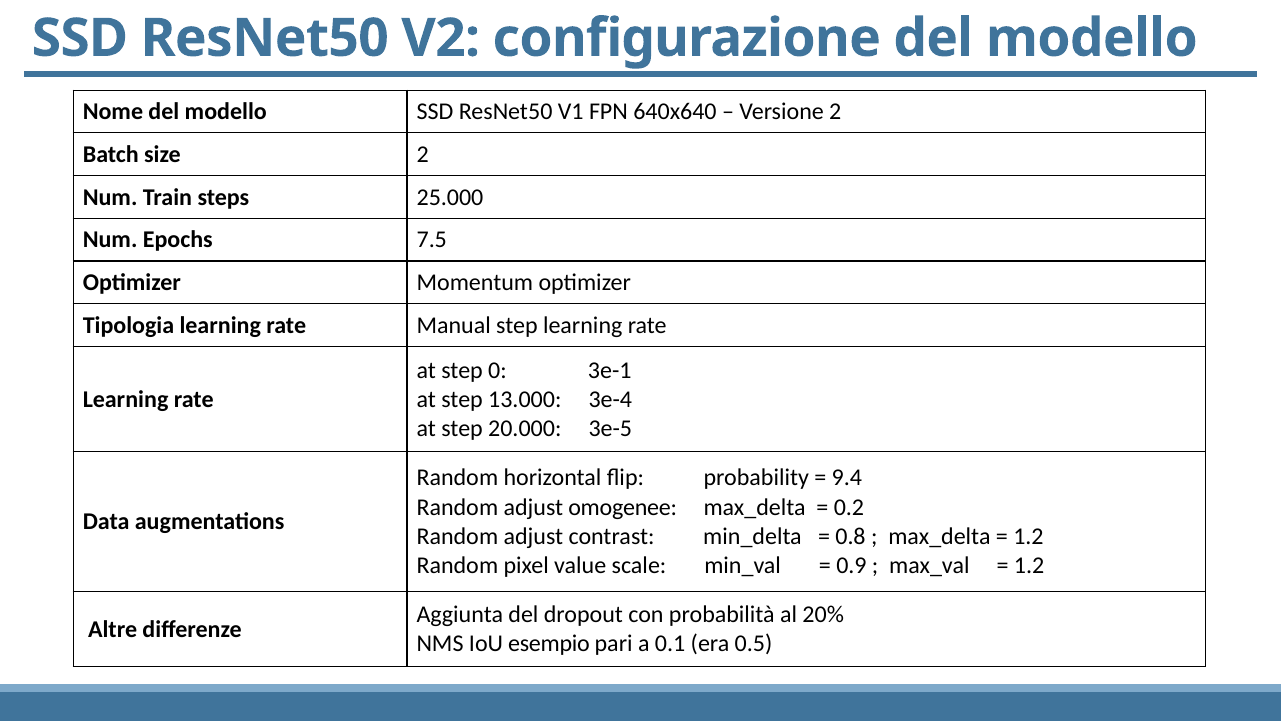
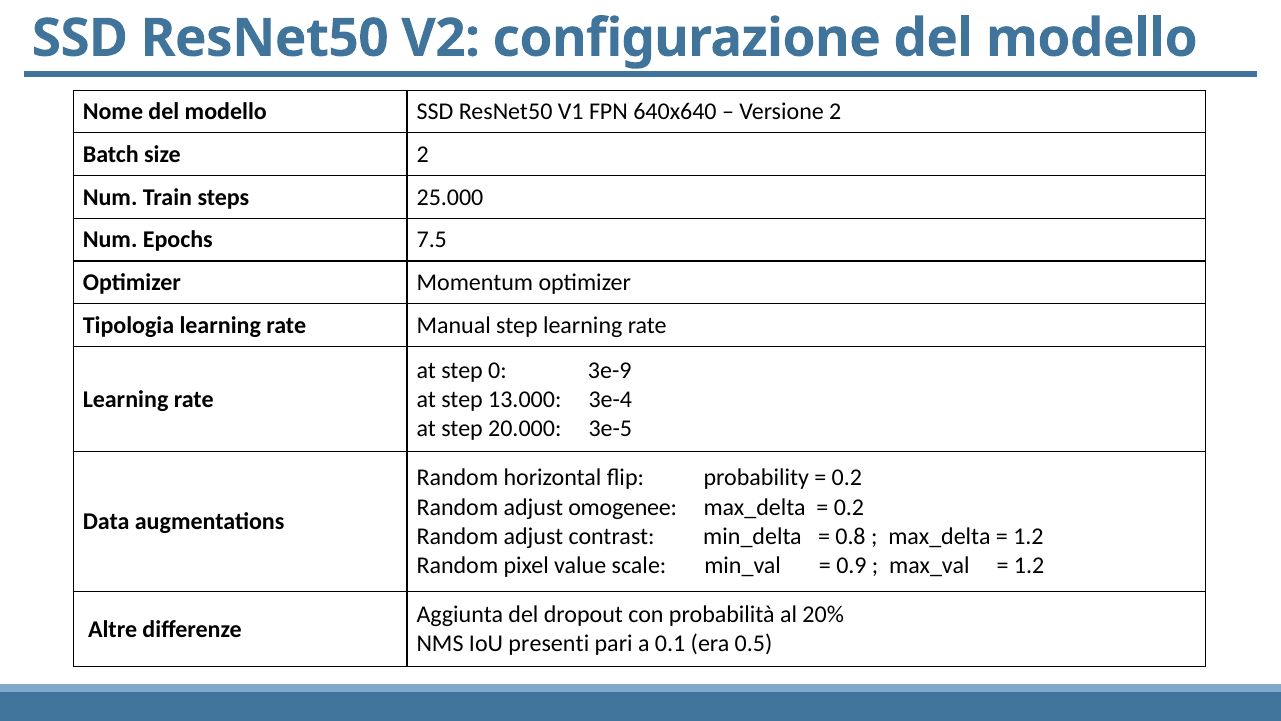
3e-1: 3e-1 -> 3e-9
9.4 at (847, 478): 9.4 -> 0.2
esempio: esempio -> presenti
